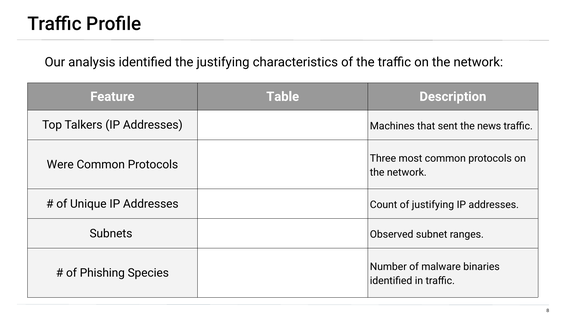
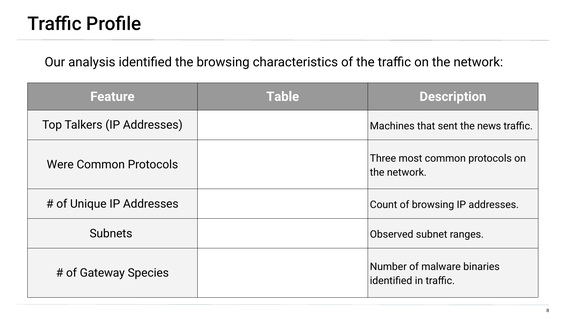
the justifying: justifying -> browsing
of justifying: justifying -> browsing
Phishing: Phishing -> Gateway
